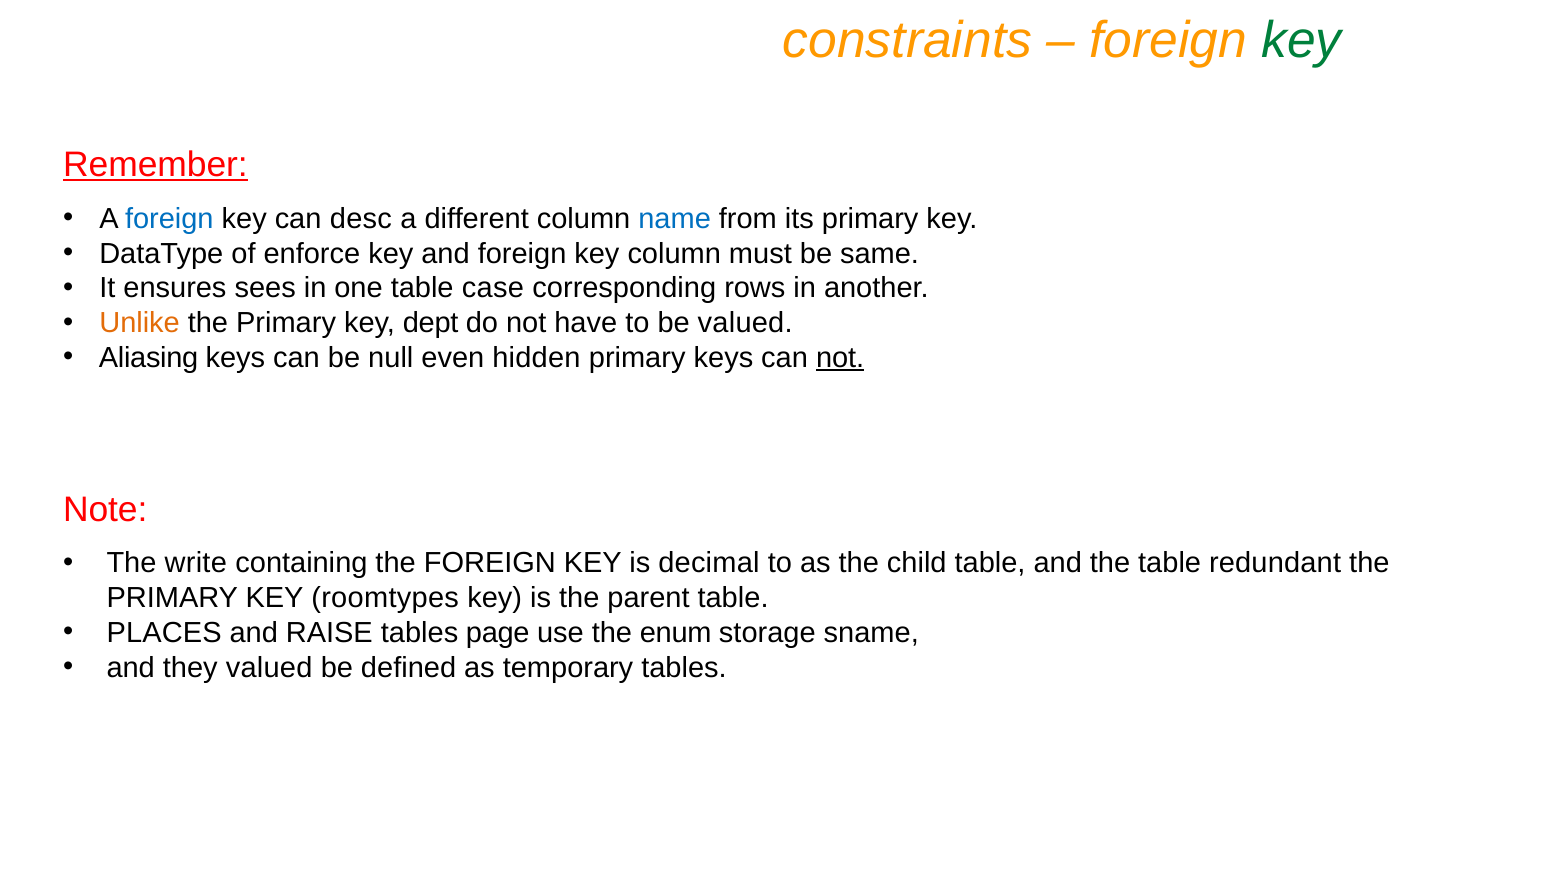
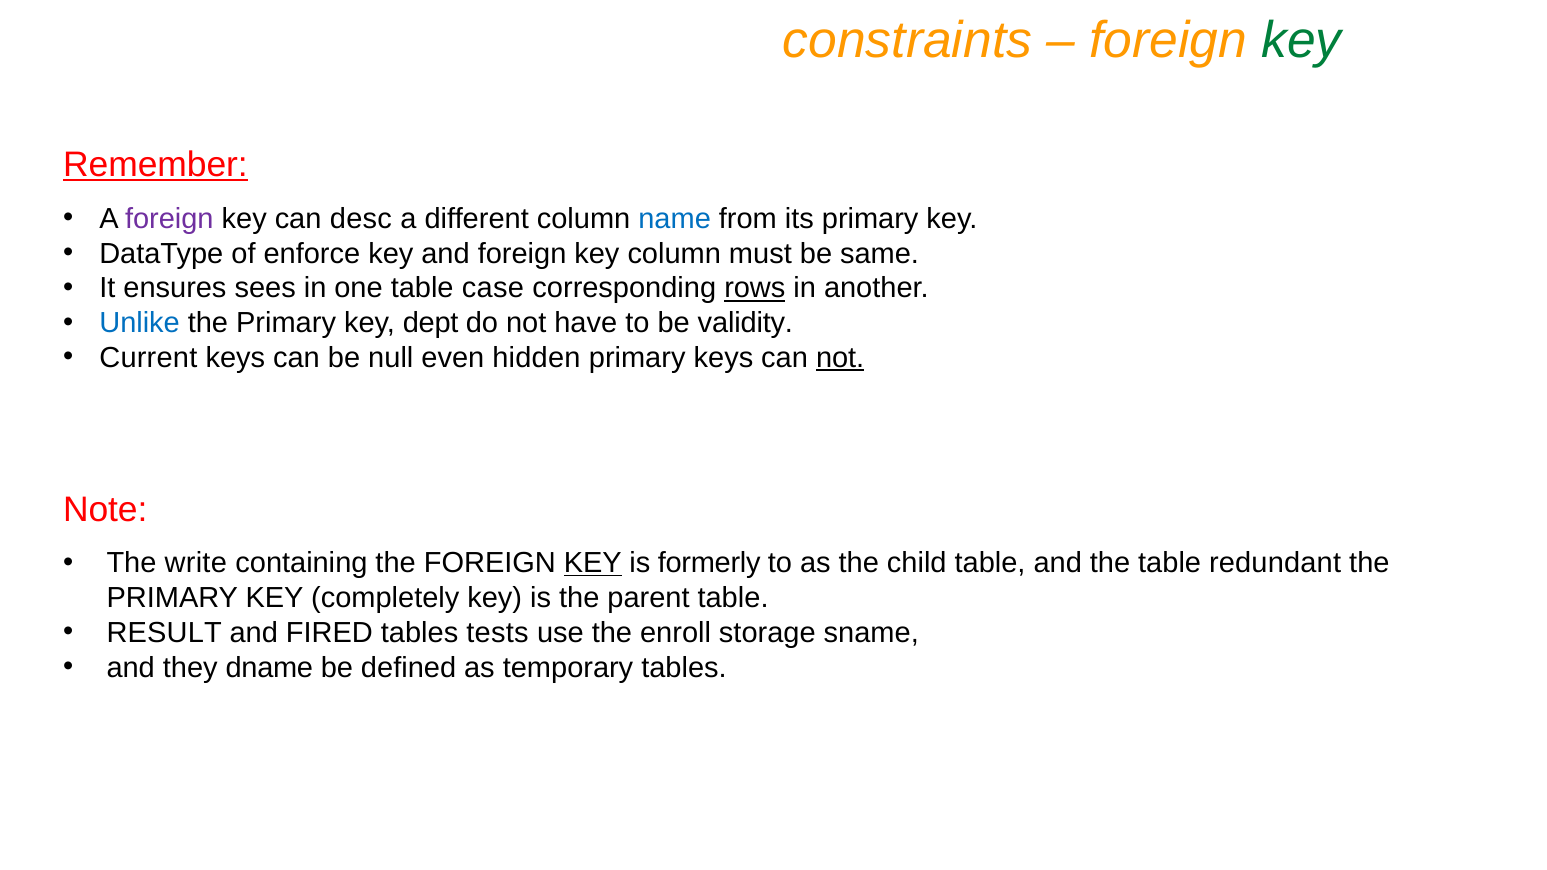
foreign at (169, 219) colour: blue -> purple
rows underline: none -> present
Unlike colour: orange -> blue
be valued: valued -> validity
Aliasing: Aliasing -> Current
KEY at (593, 563) underline: none -> present
decimal: decimal -> formerly
roomtypes: roomtypes -> completely
PLACES: PLACES -> RESULT
RAISE: RAISE -> FIRED
page: page -> tests
enum: enum -> enroll
they valued: valued -> dname
